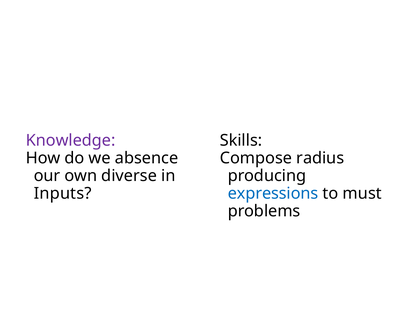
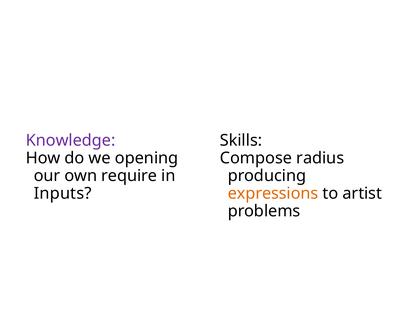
absence: absence -> opening
diverse: diverse -> require
expressions colour: blue -> orange
must: must -> artist
